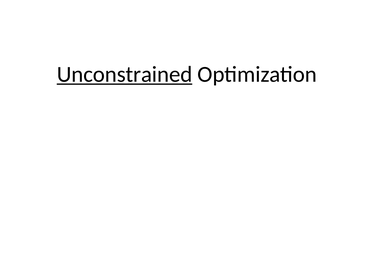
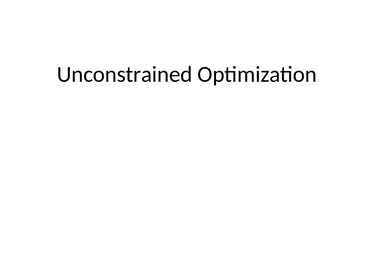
Unconstrained underline: present -> none
